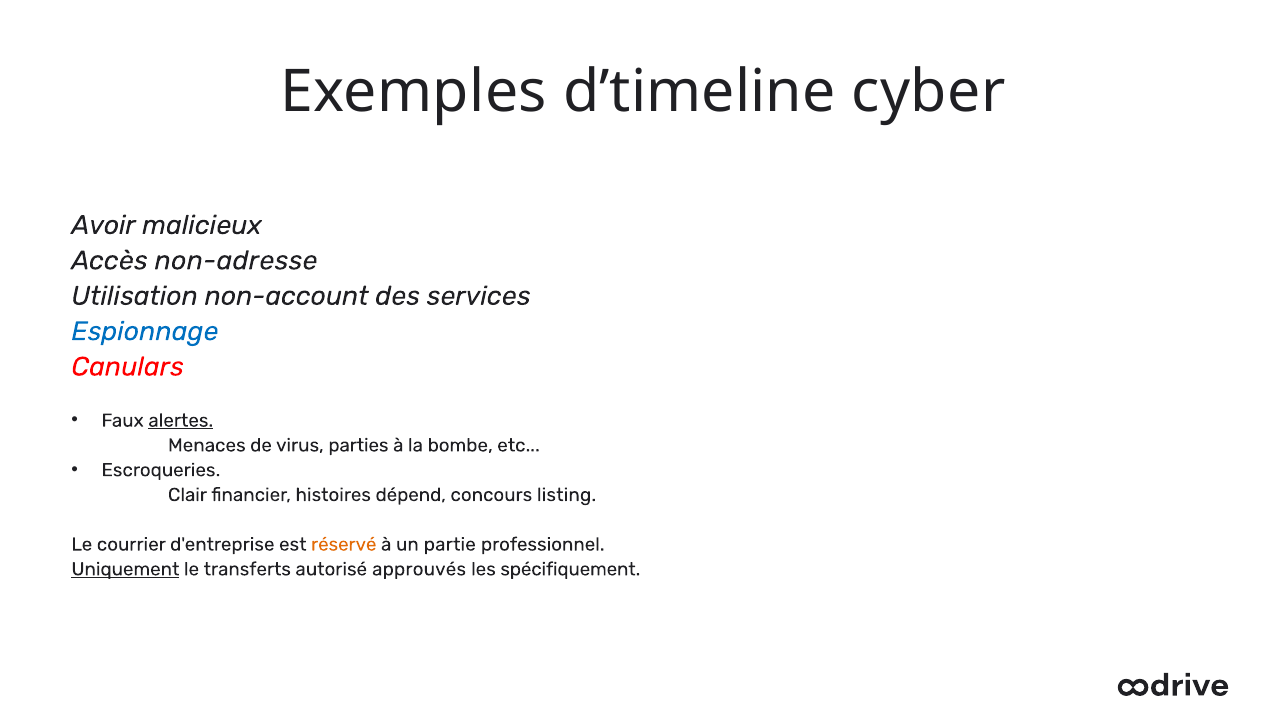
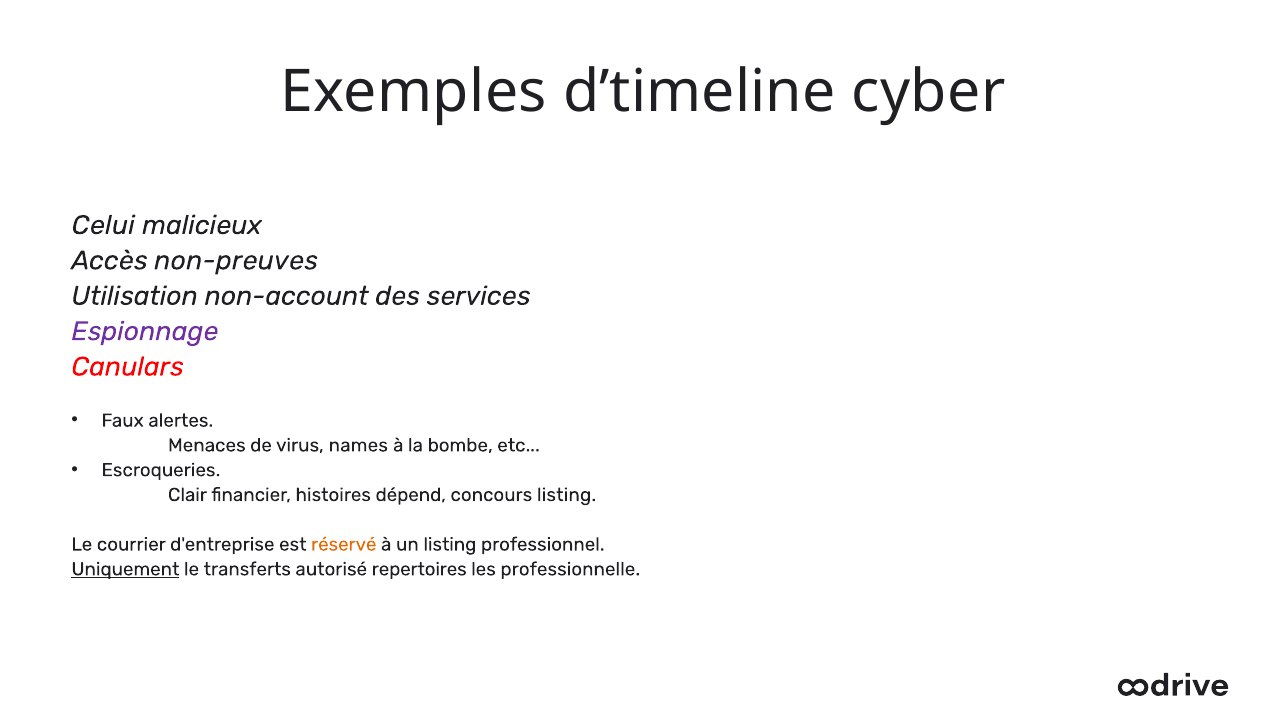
Avoir: Avoir -> Celui
non-adresse: non-adresse -> non-preuves
Espionnage colour: blue -> purple
alertes underline: present -> none
parties: parties -> names
un partie: partie -> listing
approuvés: approuvés -> repertoires
spécifiquement: spécifiquement -> professionnelle
